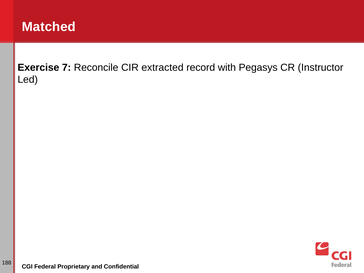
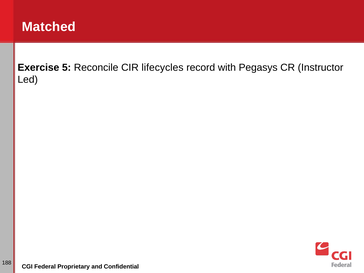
7: 7 -> 5
extracted: extracted -> lifecycles
